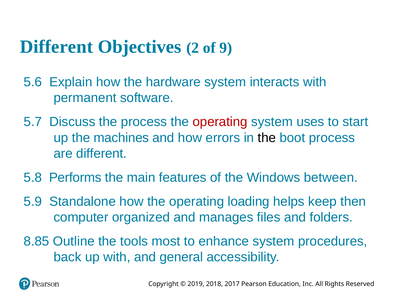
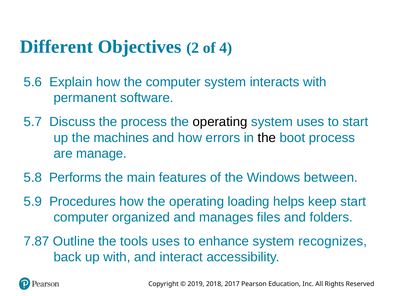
9: 9 -> 4
the hardware: hardware -> computer
operating at (220, 122) colour: red -> black
are different: different -> manage
Standalone: Standalone -> Procedures
keep then: then -> start
8.85: 8.85 -> 7.87
tools most: most -> uses
procedures: procedures -> recognizes
general: general -> interact
